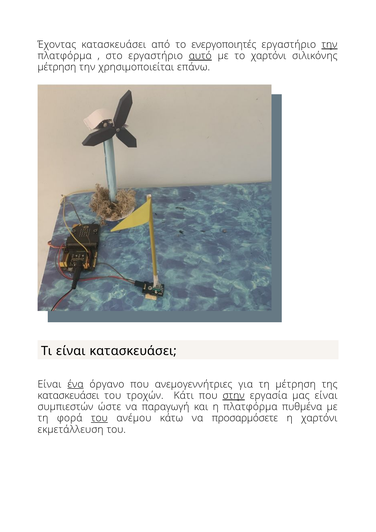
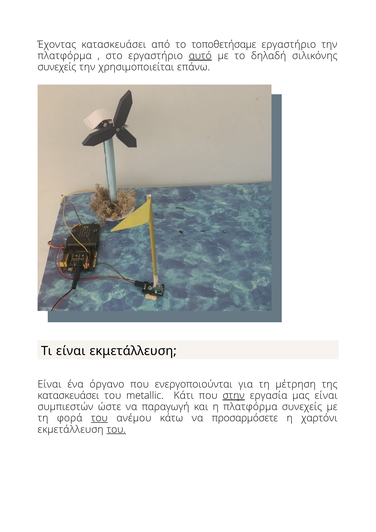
ενεργοποιητές: ενεργοποιητές -> τοποθετήσαμε
την at (329, 45) underline: present -> none
το χαρτόνι: χαρτόνι -> δηλαδή
μέτρηση at (57, 67): μέτρηση -> συνεχείς
είναι κατασκευάσει: κατασκευάσει -> εκμετάλλευση
ένα underline: present -> none
ανεμογεννήτριες: ανεμογεννήτριες -> ενεργοποιούνται
τροχών: τροχών -> metallic
πλατφόρμα πυθμένα: πυθμένα -> συνεχείς
του at (116, 430) underline: none -> present
